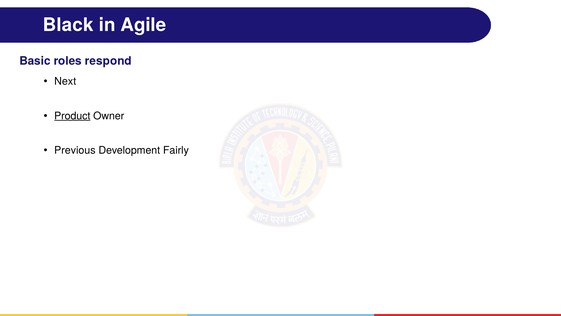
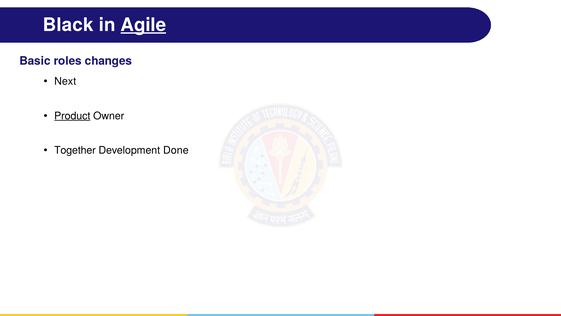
Agile underline: none -> present
respond: respond -> changes
Previous: Previous -> Together
Fairly: Fairly -> Done
